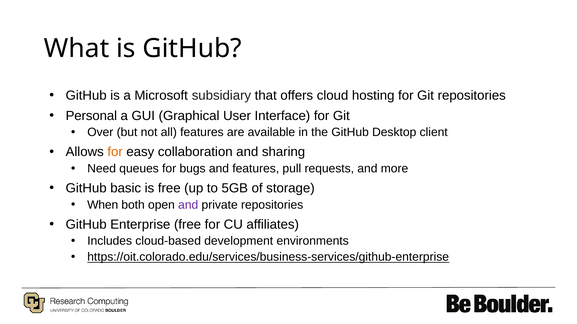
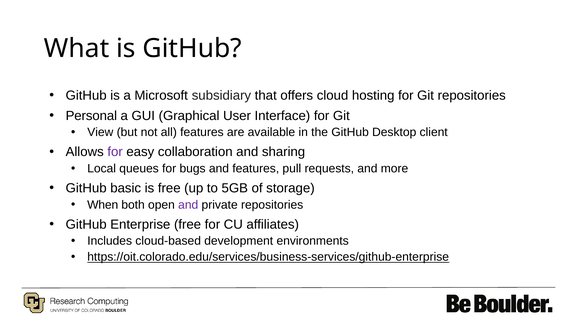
Over: Over -> View
for at (115, 152) colour: orange -> purple
Need: Need -> Local
